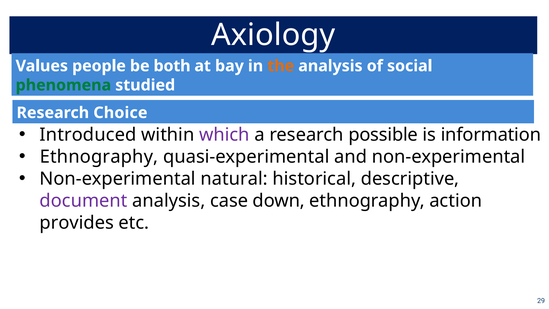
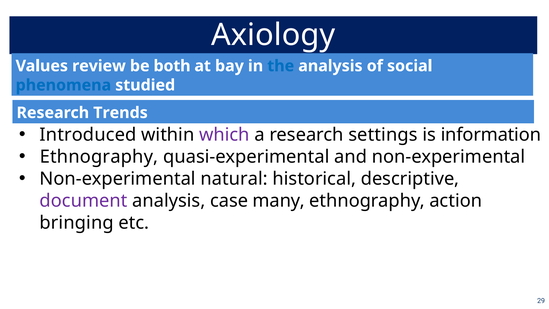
people: people -> review
the colour: orange -> blue
phenomena colour: green -> blue
Choice: Choice -> Trends
possible: possible -> settings
down: down -> many
provides: provides -> bringing
